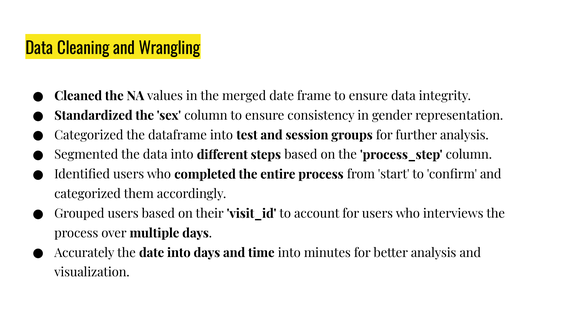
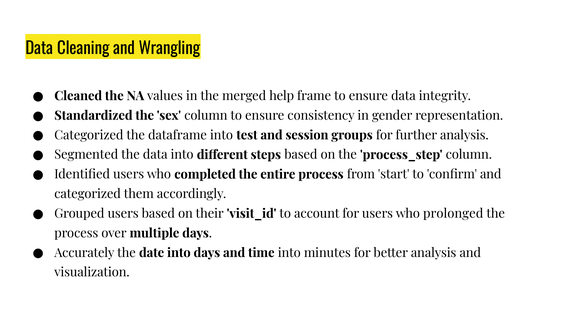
merged date: date -> help
interviews: interviews -> prolonged
